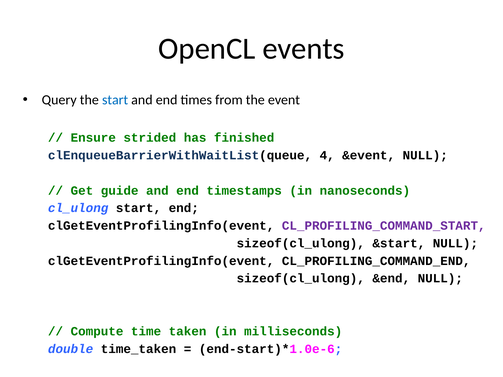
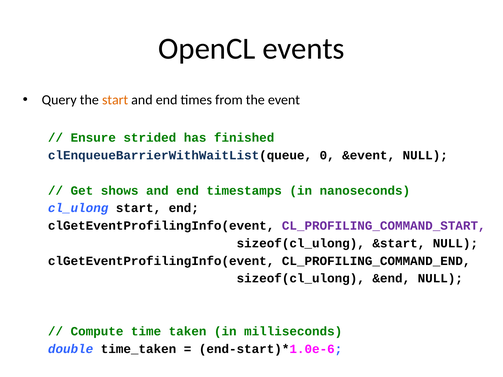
start at (115, 100) colour: blue -> orange
4: 4 -> 0
guide: guide -> shows
